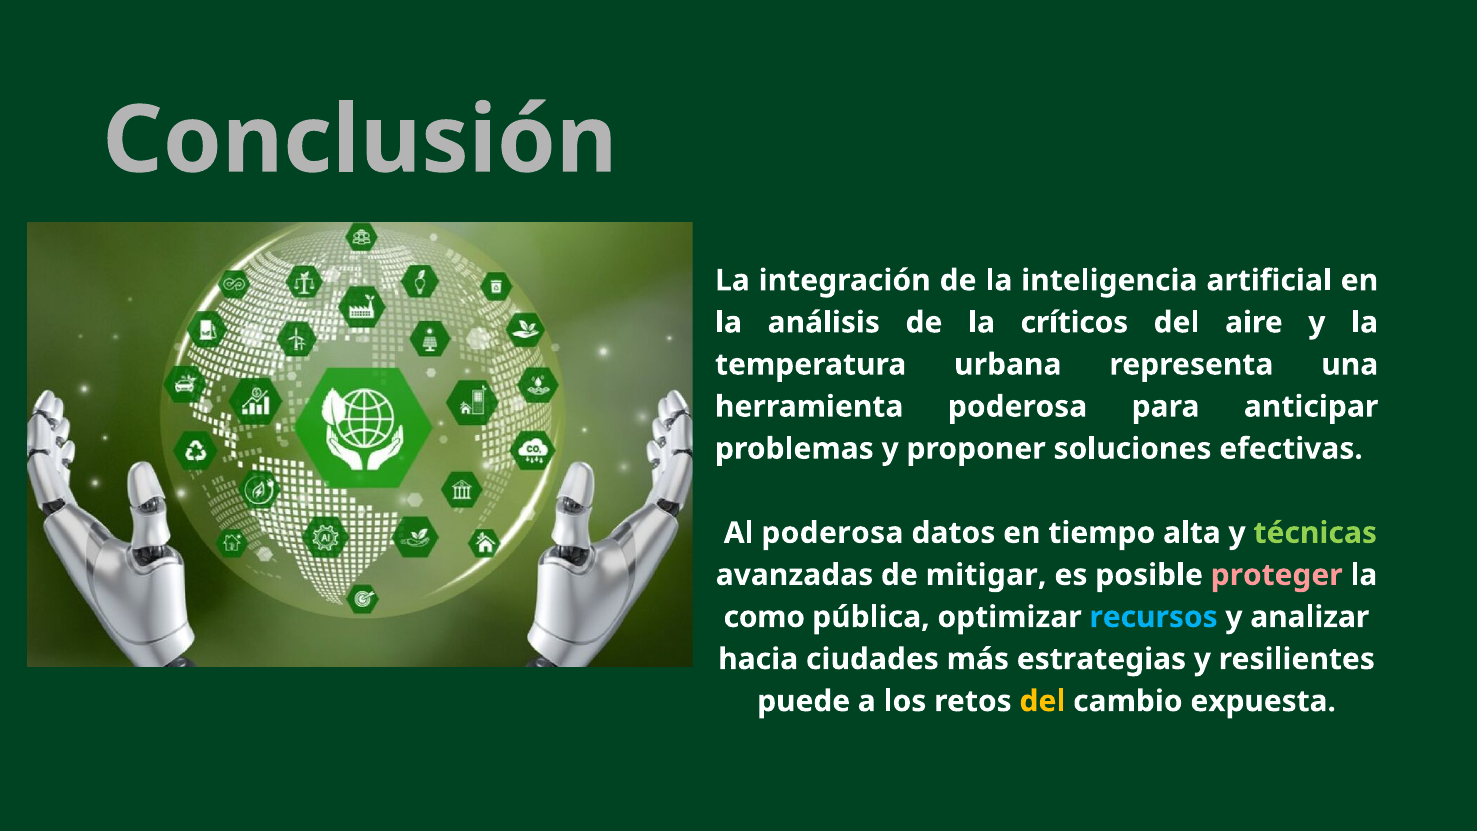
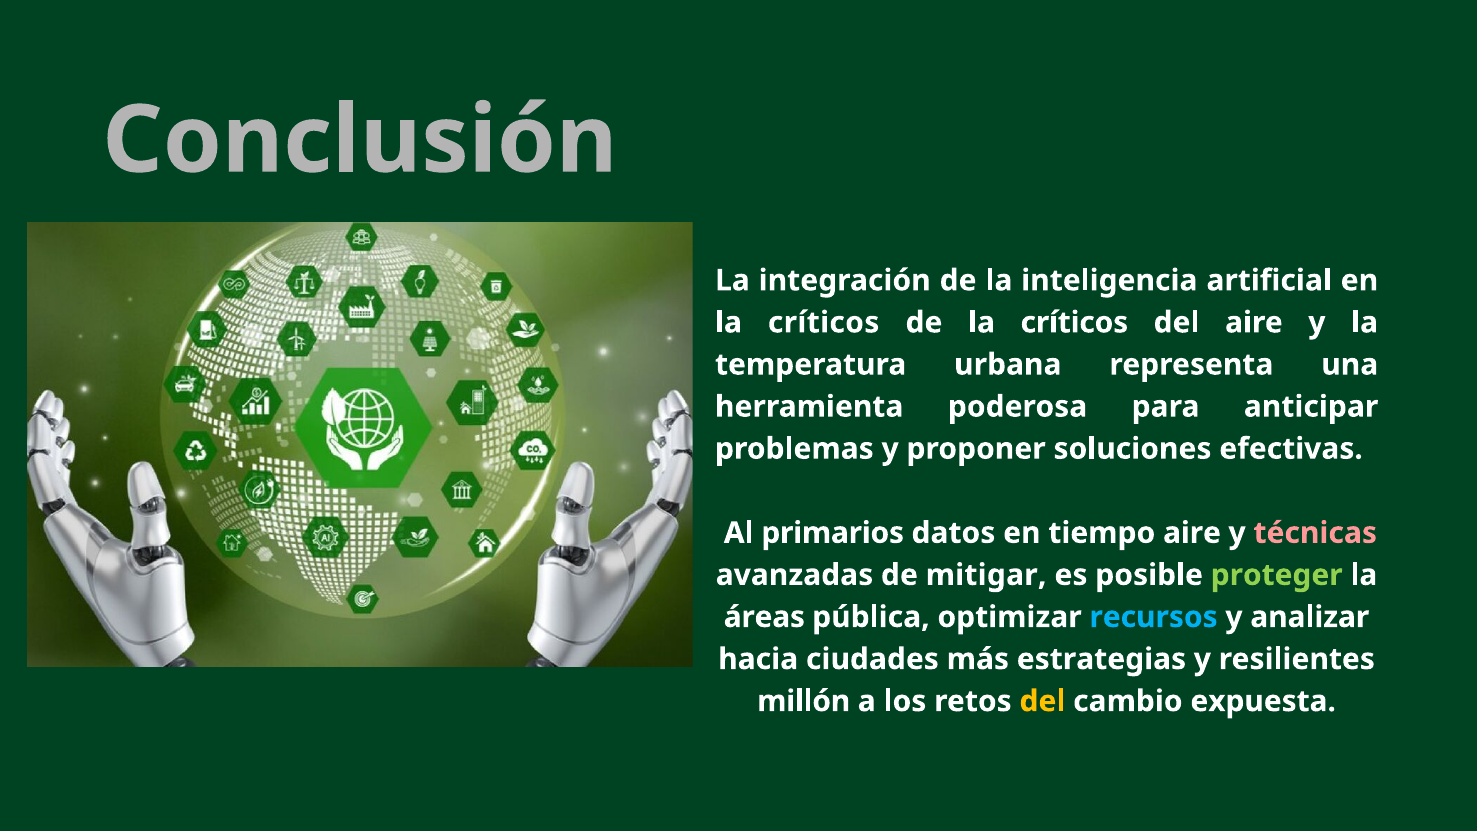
análisis at (824, 322): análisis -> críticos
Al poderosa: poderosa -> primarios
tiempo alta: alta -> aire
técnicas colour: light green -> pink
proteger colour: pink -> light green
como: como -> áreas
puede: puede -> millón
